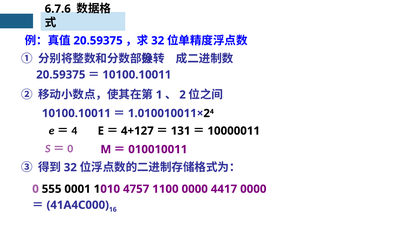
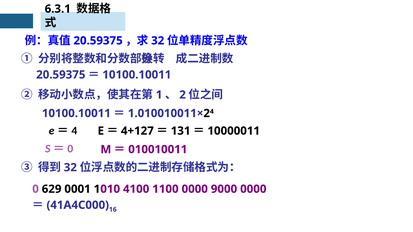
6.7.6: 6.7.6 -> 6.3.1
555: 555 -> 629
4757: 4757 -> 4100
4417: 4417 -> 9000
